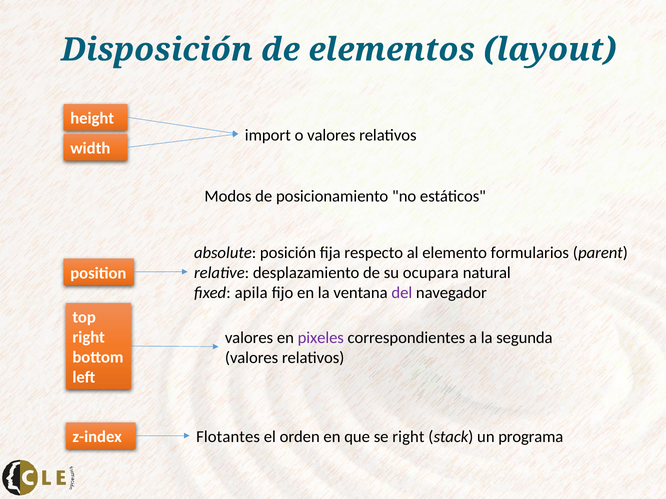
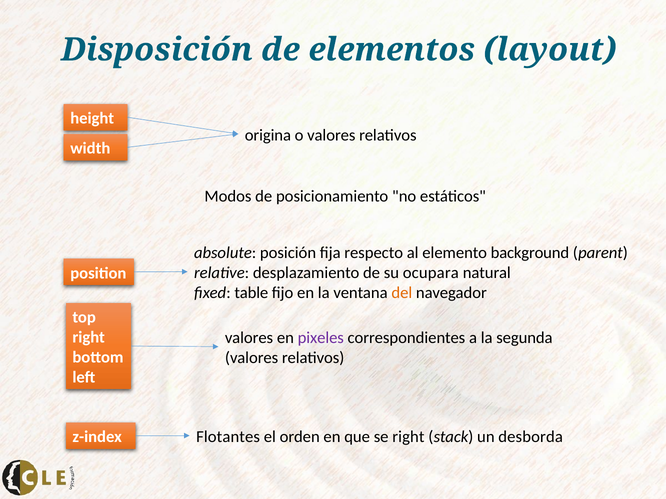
import: import -> origina
formularios: formularios -> background
apila: apila -> table
del colour: purple -> orange
programa: programa -> desborda
